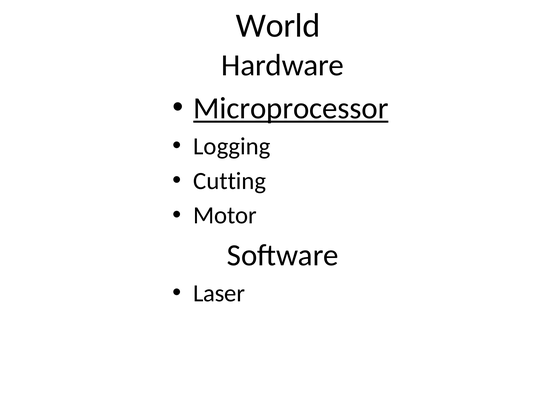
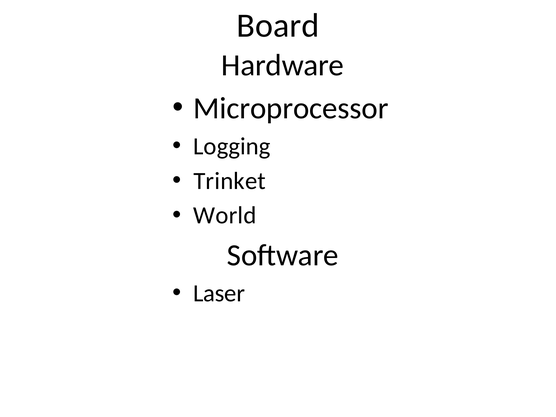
World: World -> Board
Microprocessor underline: present -> none
Cutting: Cutting -> Trinket
Motor: Motor -> World
